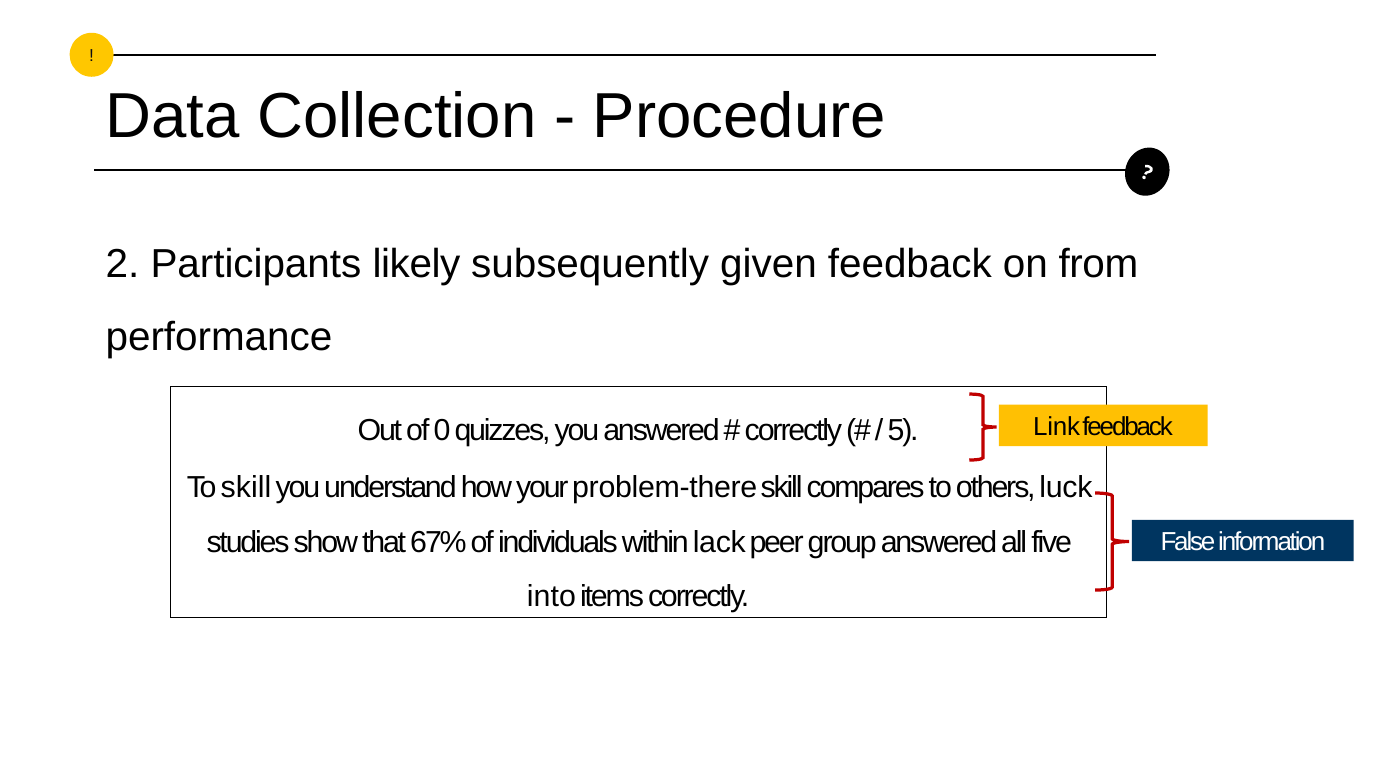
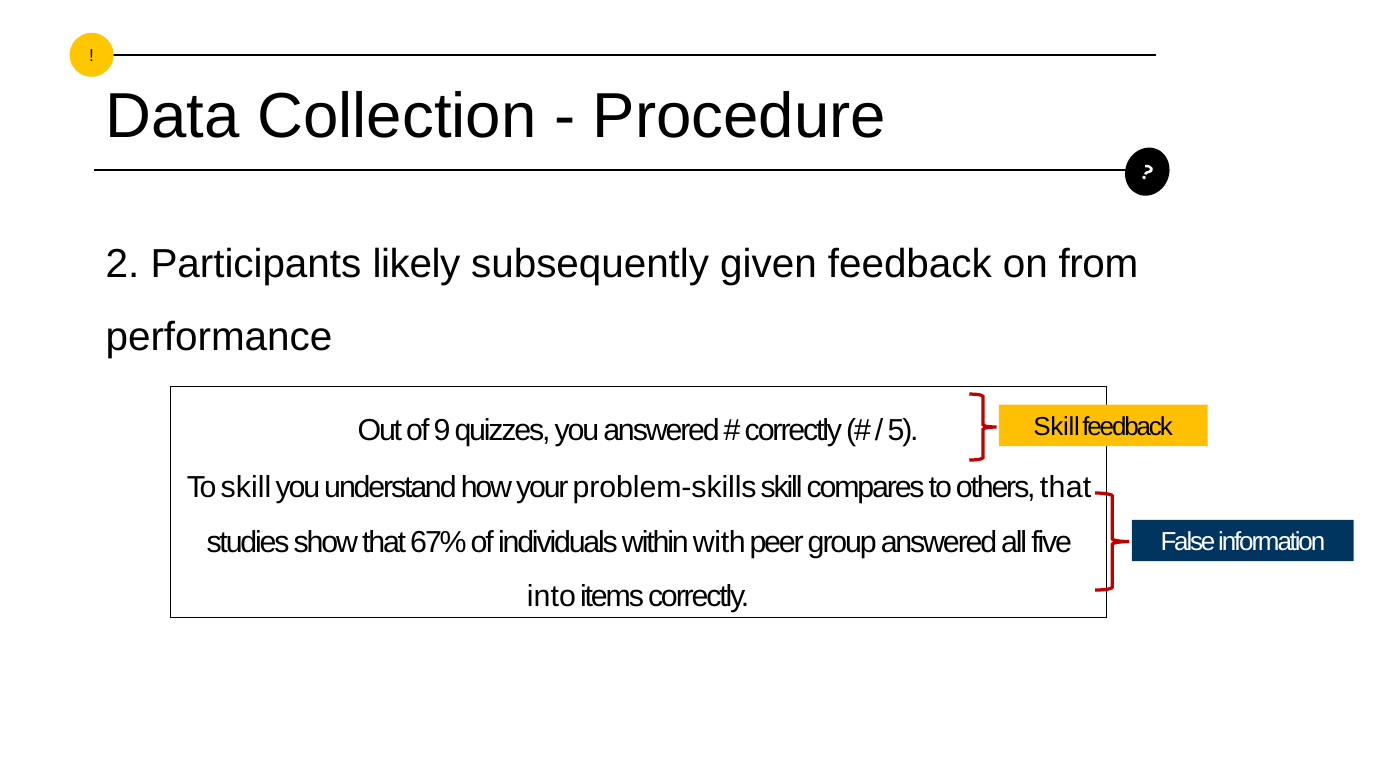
Link at (1057, 427): Link -> Skill
0: 0 -> 9
problem-there: problem-there -> problem-skills
others luck: luck -> that
lack: lack -> with
